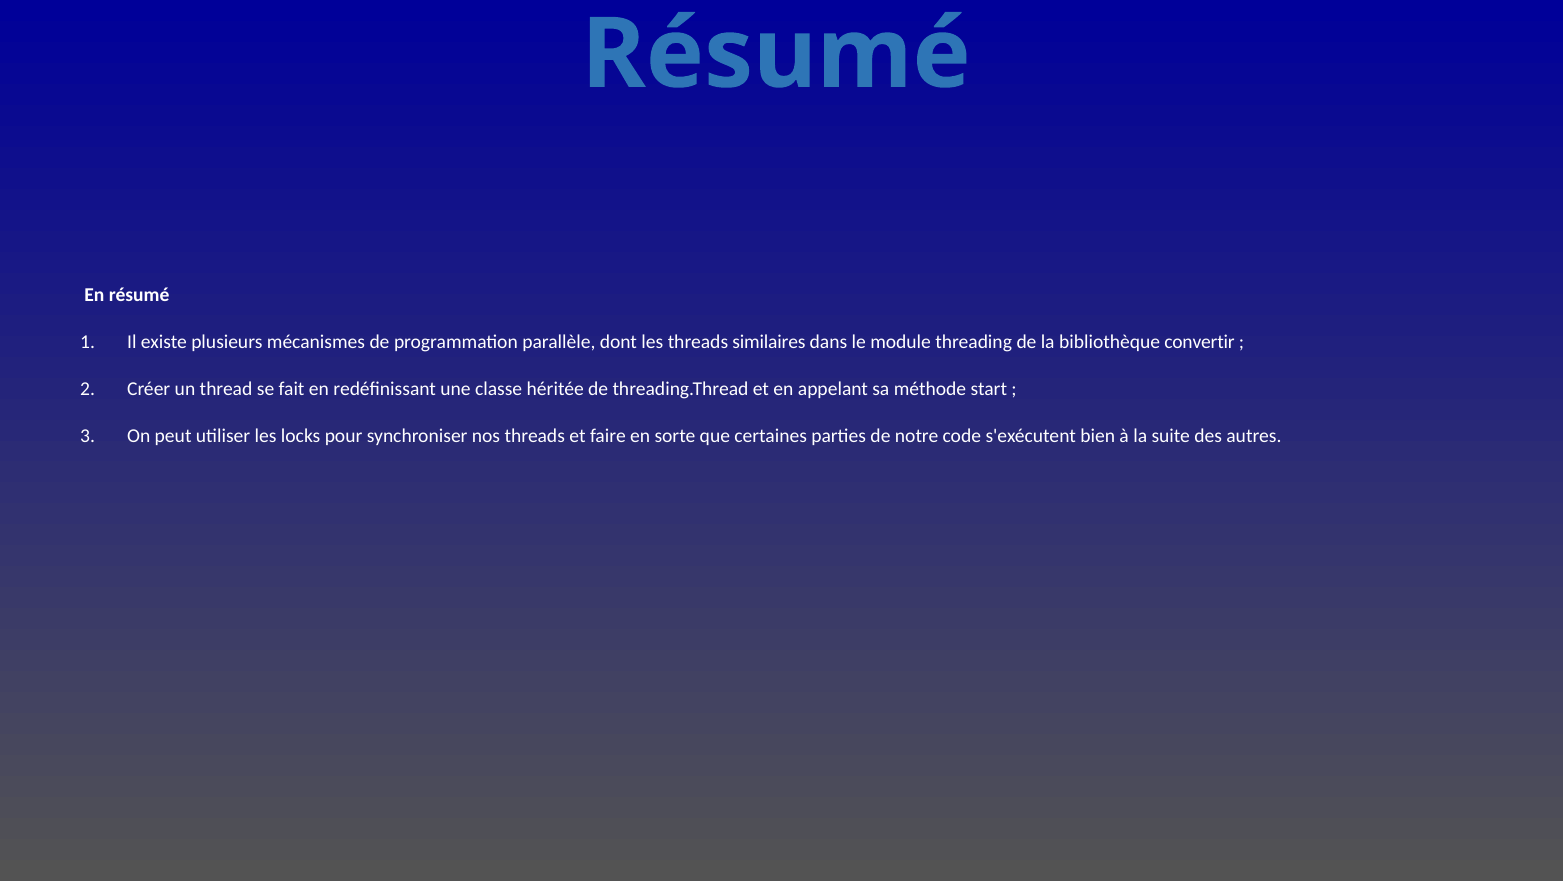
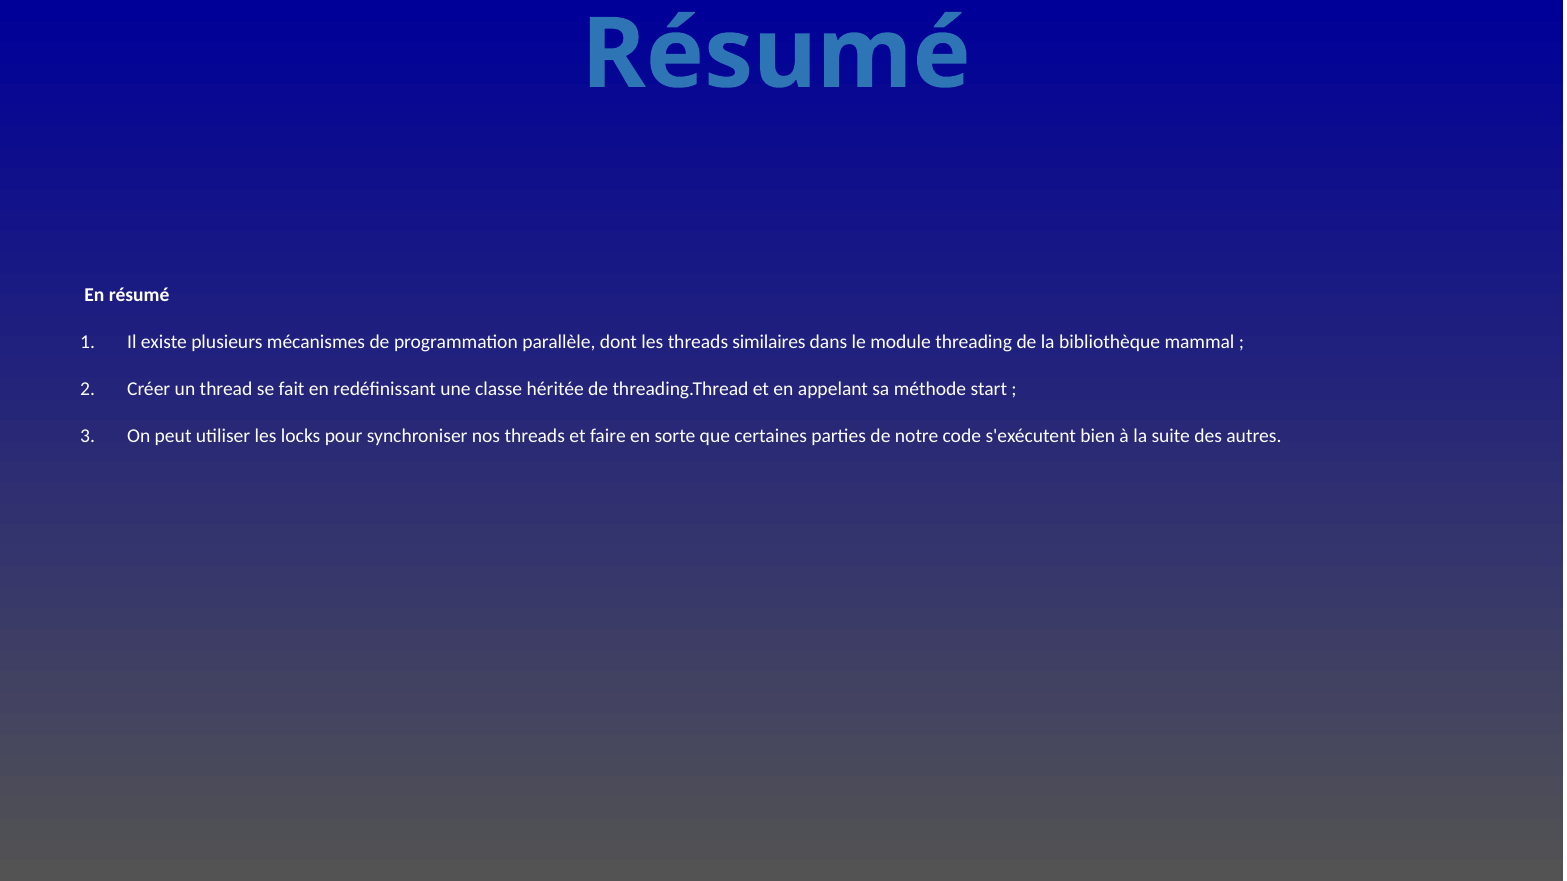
convertir: convertir -> mammal
